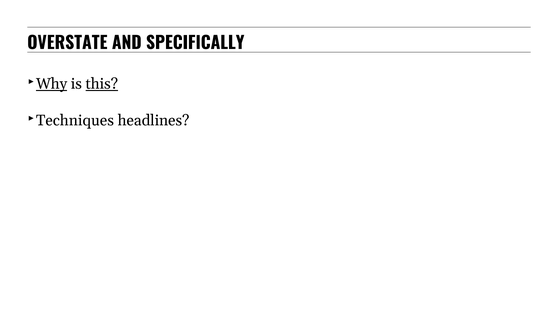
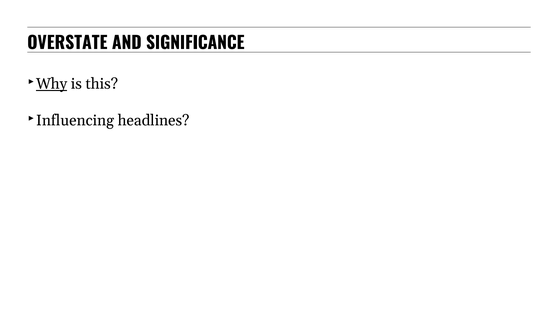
SPECIFICALLY: SPECIFICALLY -> SIGNIFICANCE
this underline: present -> none
Techniques: Techniques -> Influencing
